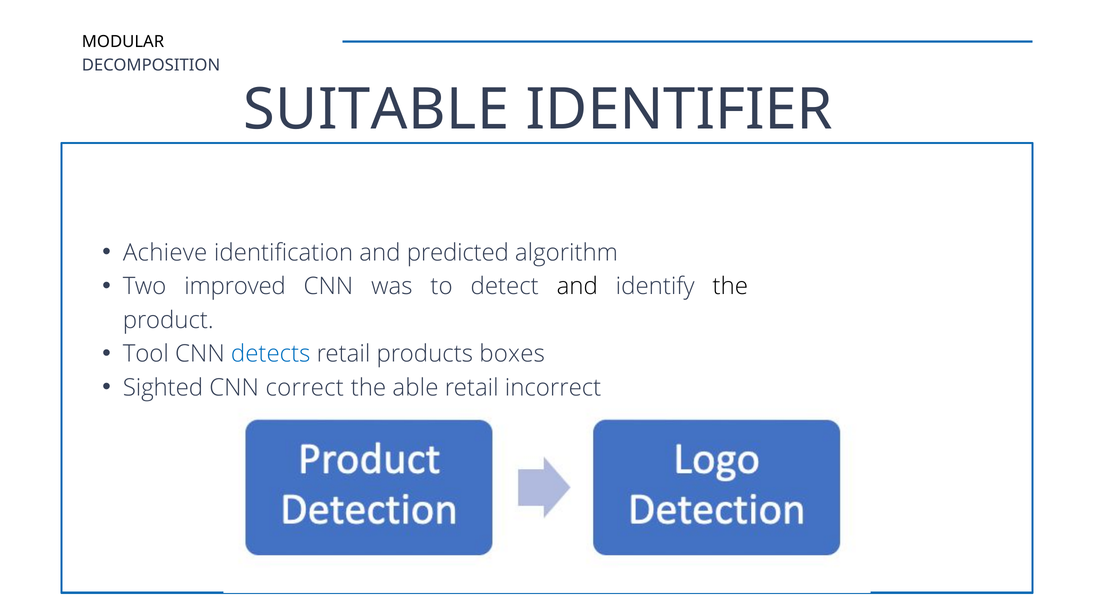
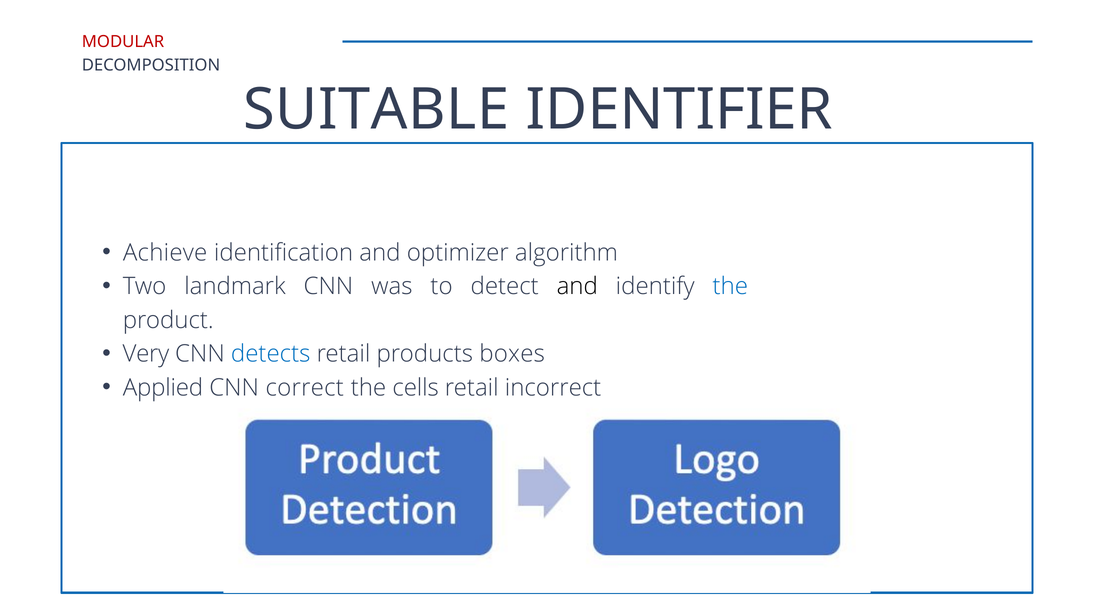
MODULAR colour: black -> red
predicted: predicted -> optimizer
improved: improved -> landmark
the at (730, 287) colour: black -> blue
Tool: Tool -> Very
Sighted: Sighted -> Applied
able: able -> cells
